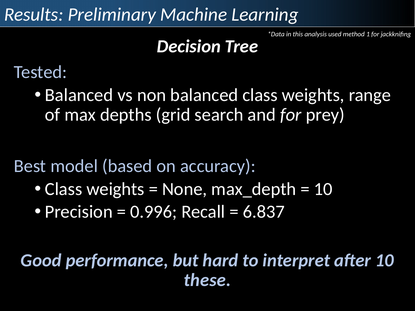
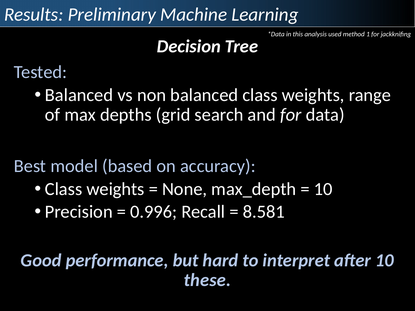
prey: prey -> data
6.837: 6.837 -> 8.581
